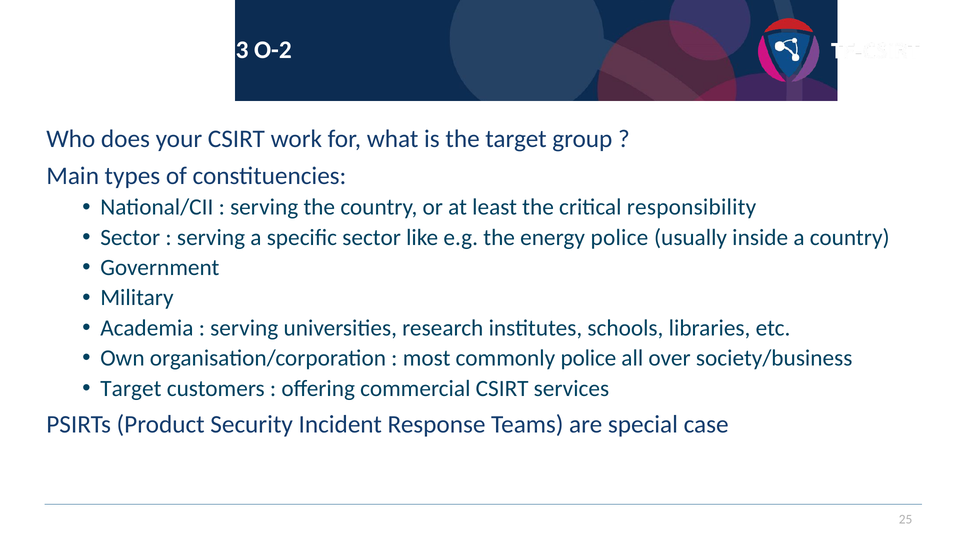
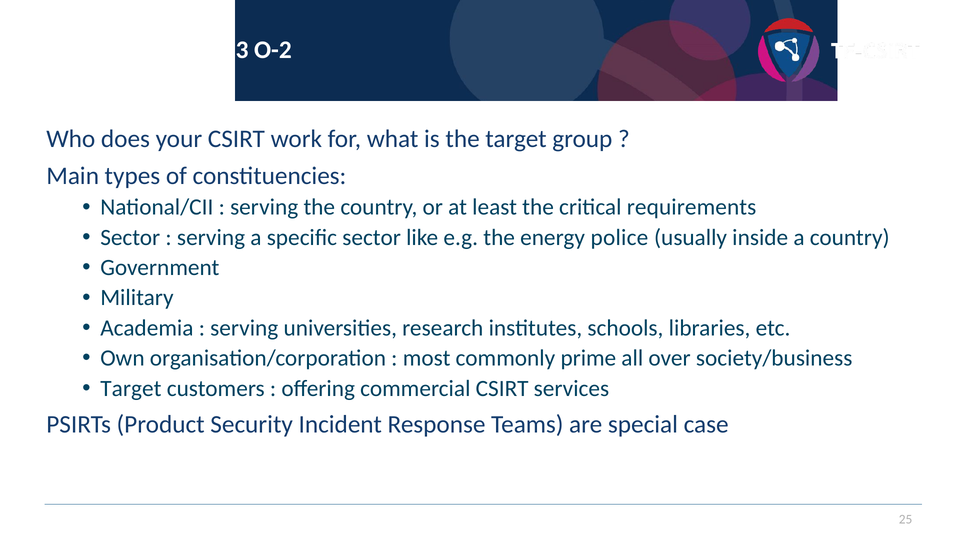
responsibility: responsibility -> requirements
commonly police: police -> prime
